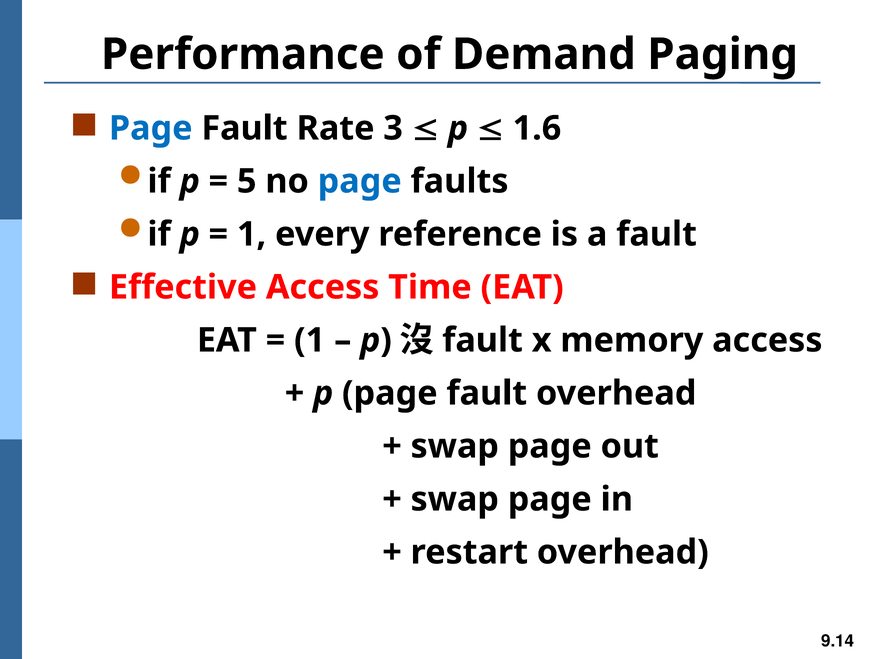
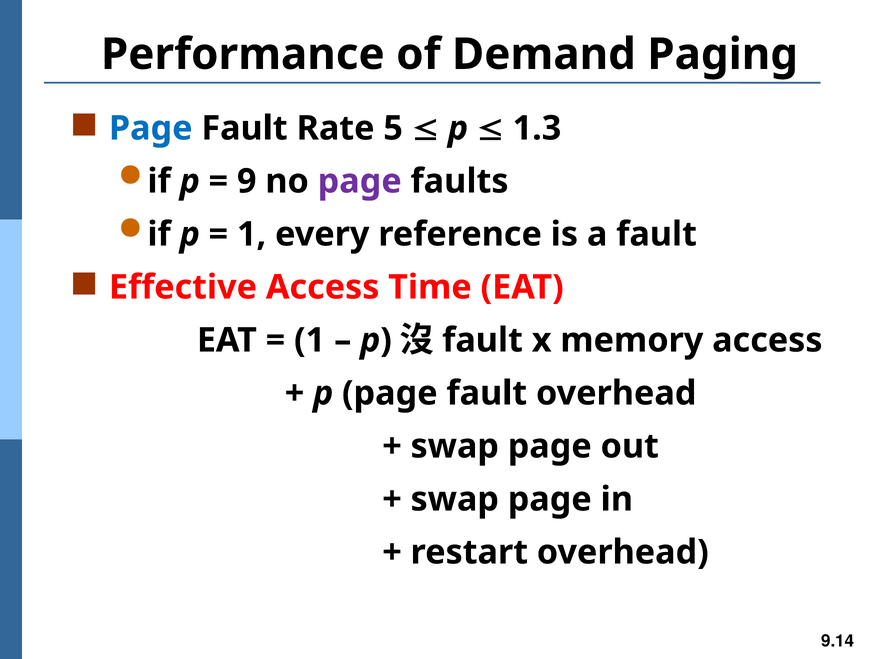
3: 3 -> 5
1.6: 1.6 -> 1.3
5: 5 -> 9
page at (360, 181) colour: blue -> purple
